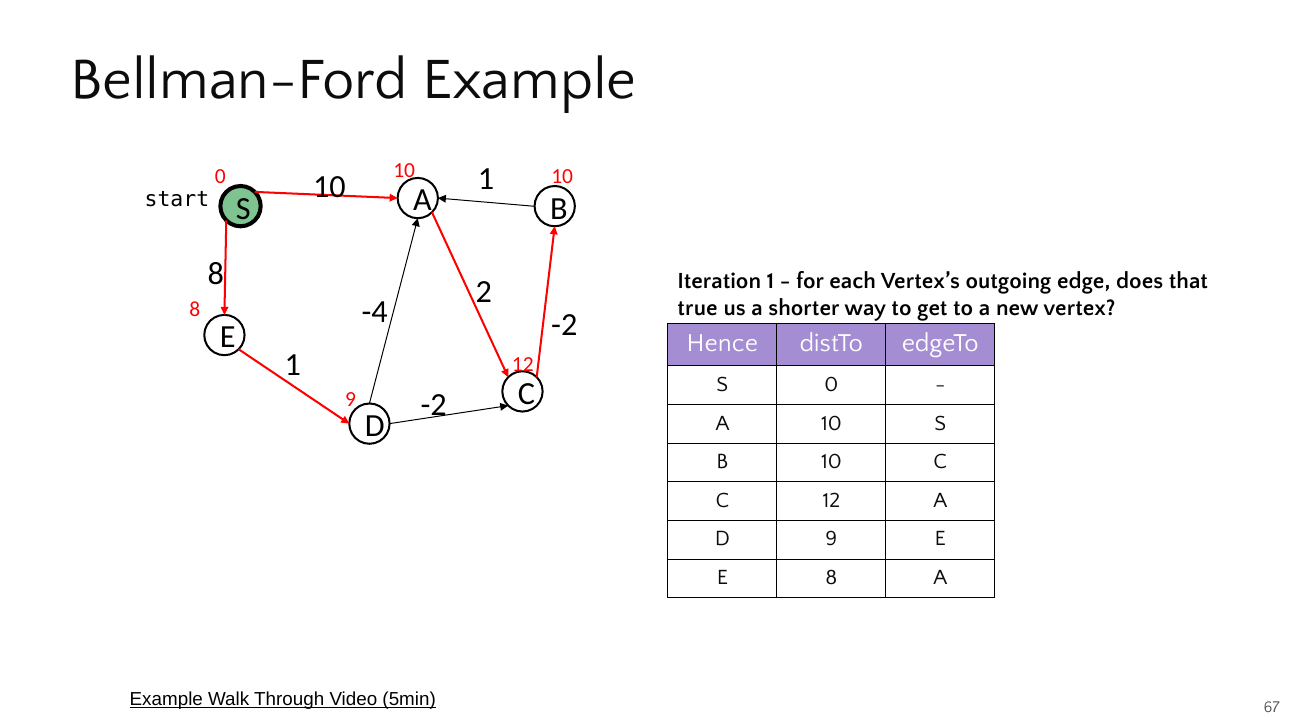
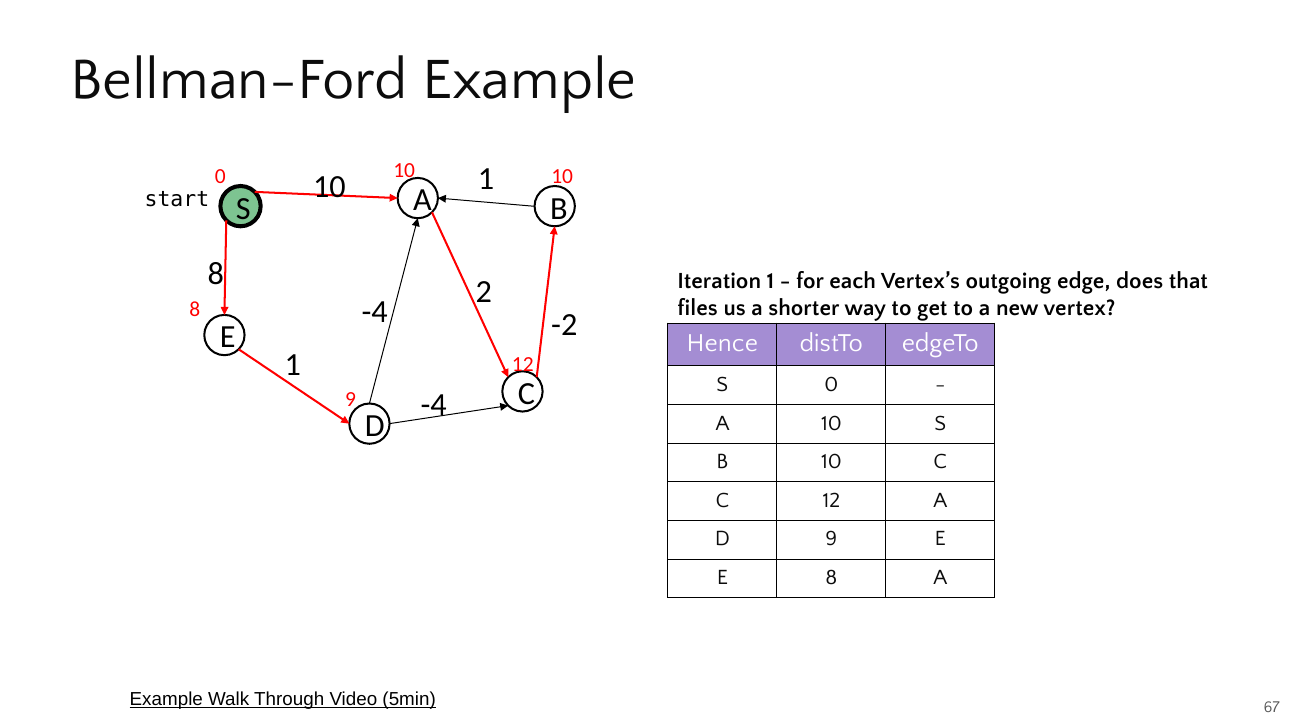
true: true -> files
-2 at (434, 405): -2 -> -4
